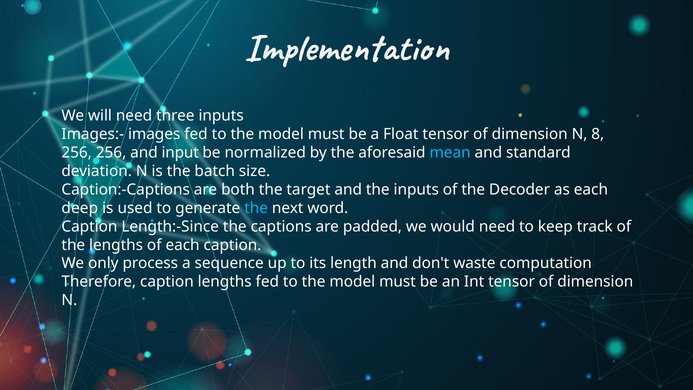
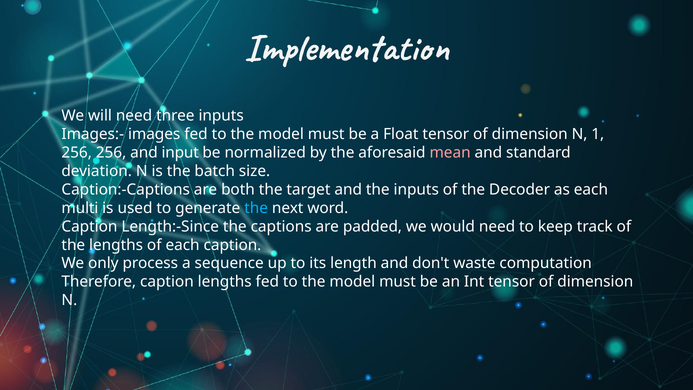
8: 8 -> 1
mean colour: light blue -> pink
deep: deep -> multi
